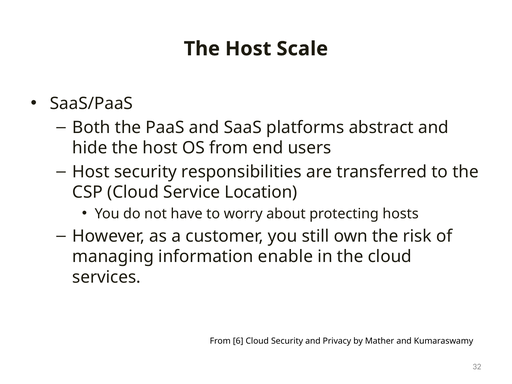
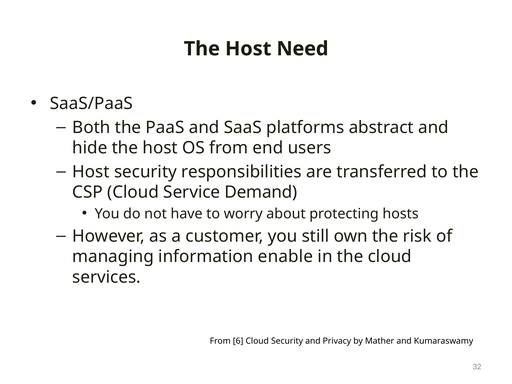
Scale: Scale -> Need
Location: Location -> Demand
